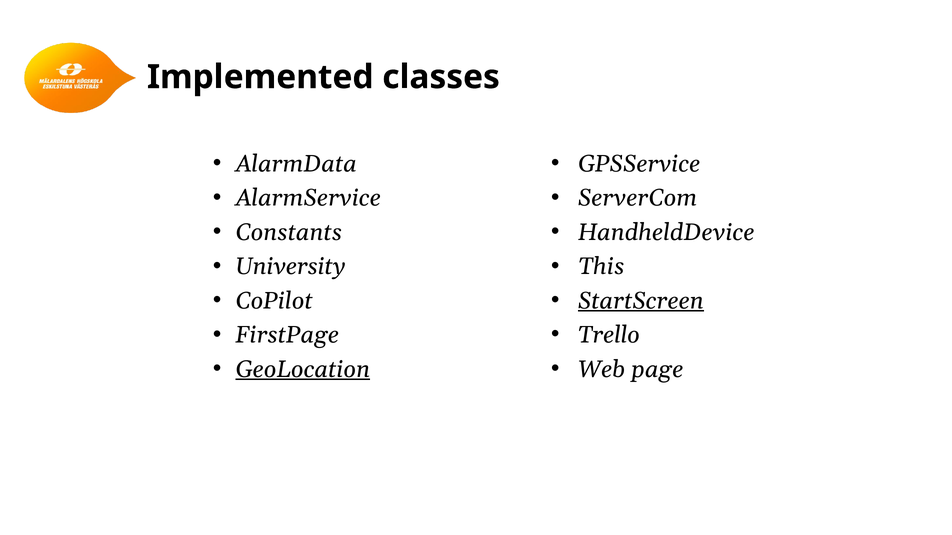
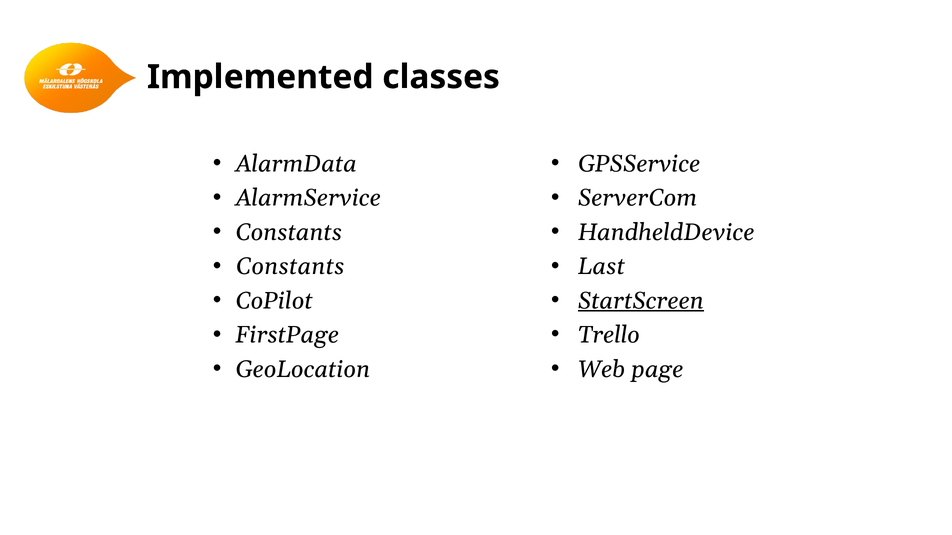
University at (290, 267): University -> Constants
This: This -> Last
GeoLocation underline: present -> none
